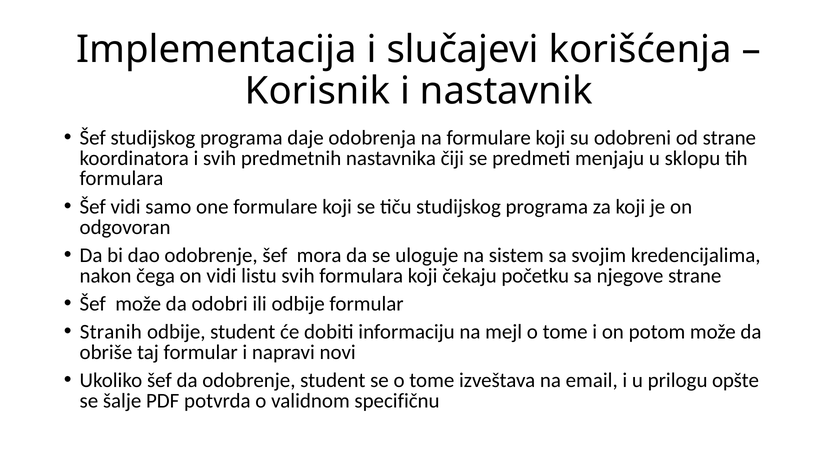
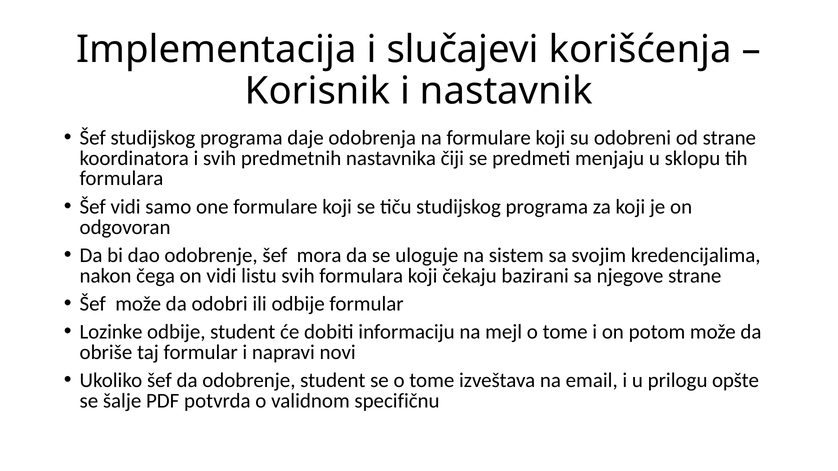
početku: početku -> bazirani
Stranih: Stranih -> Lozinke
